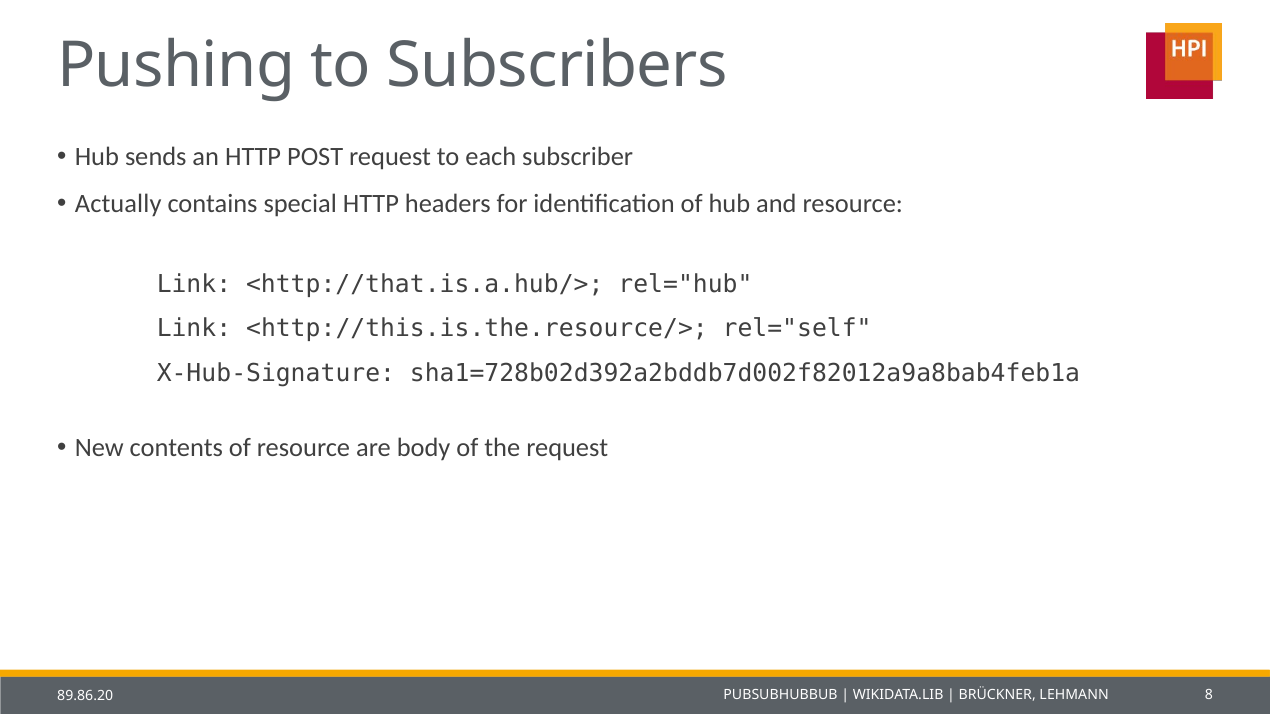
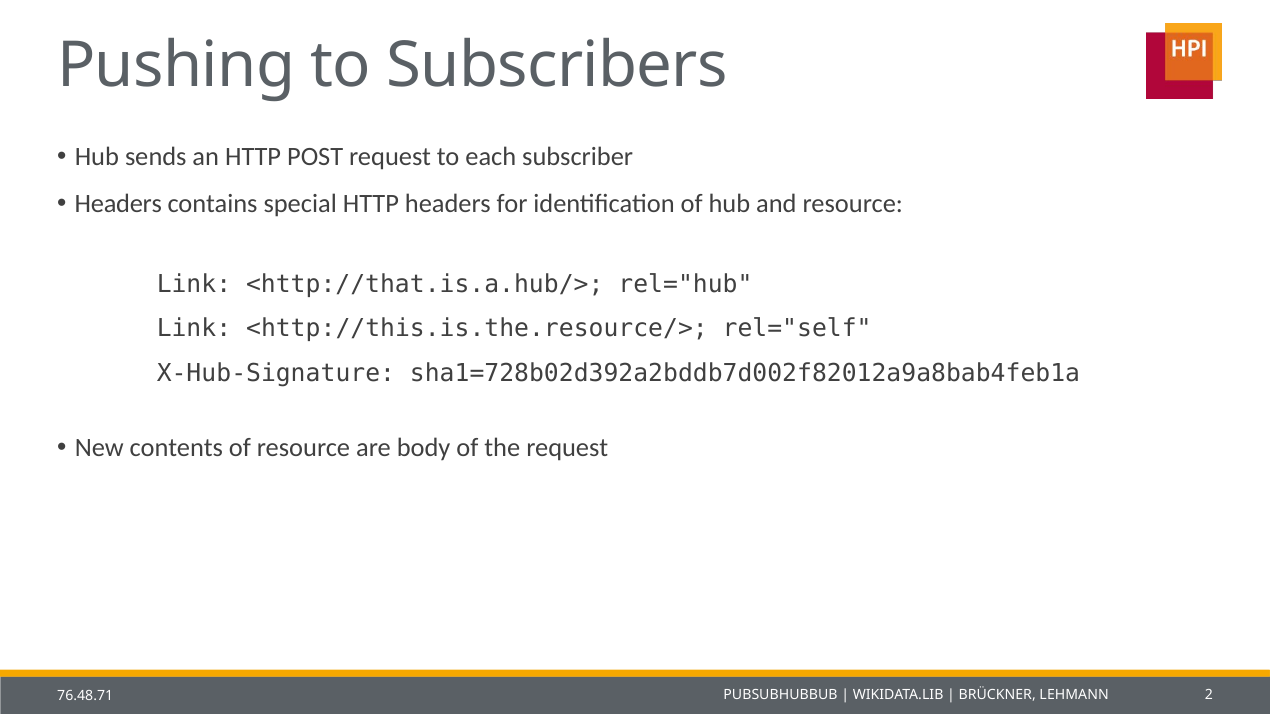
Actually at (118, 204): Actually -> Headers
8: 8 -> 2
89.86.20: 89.86.20 -> 76.48.71
